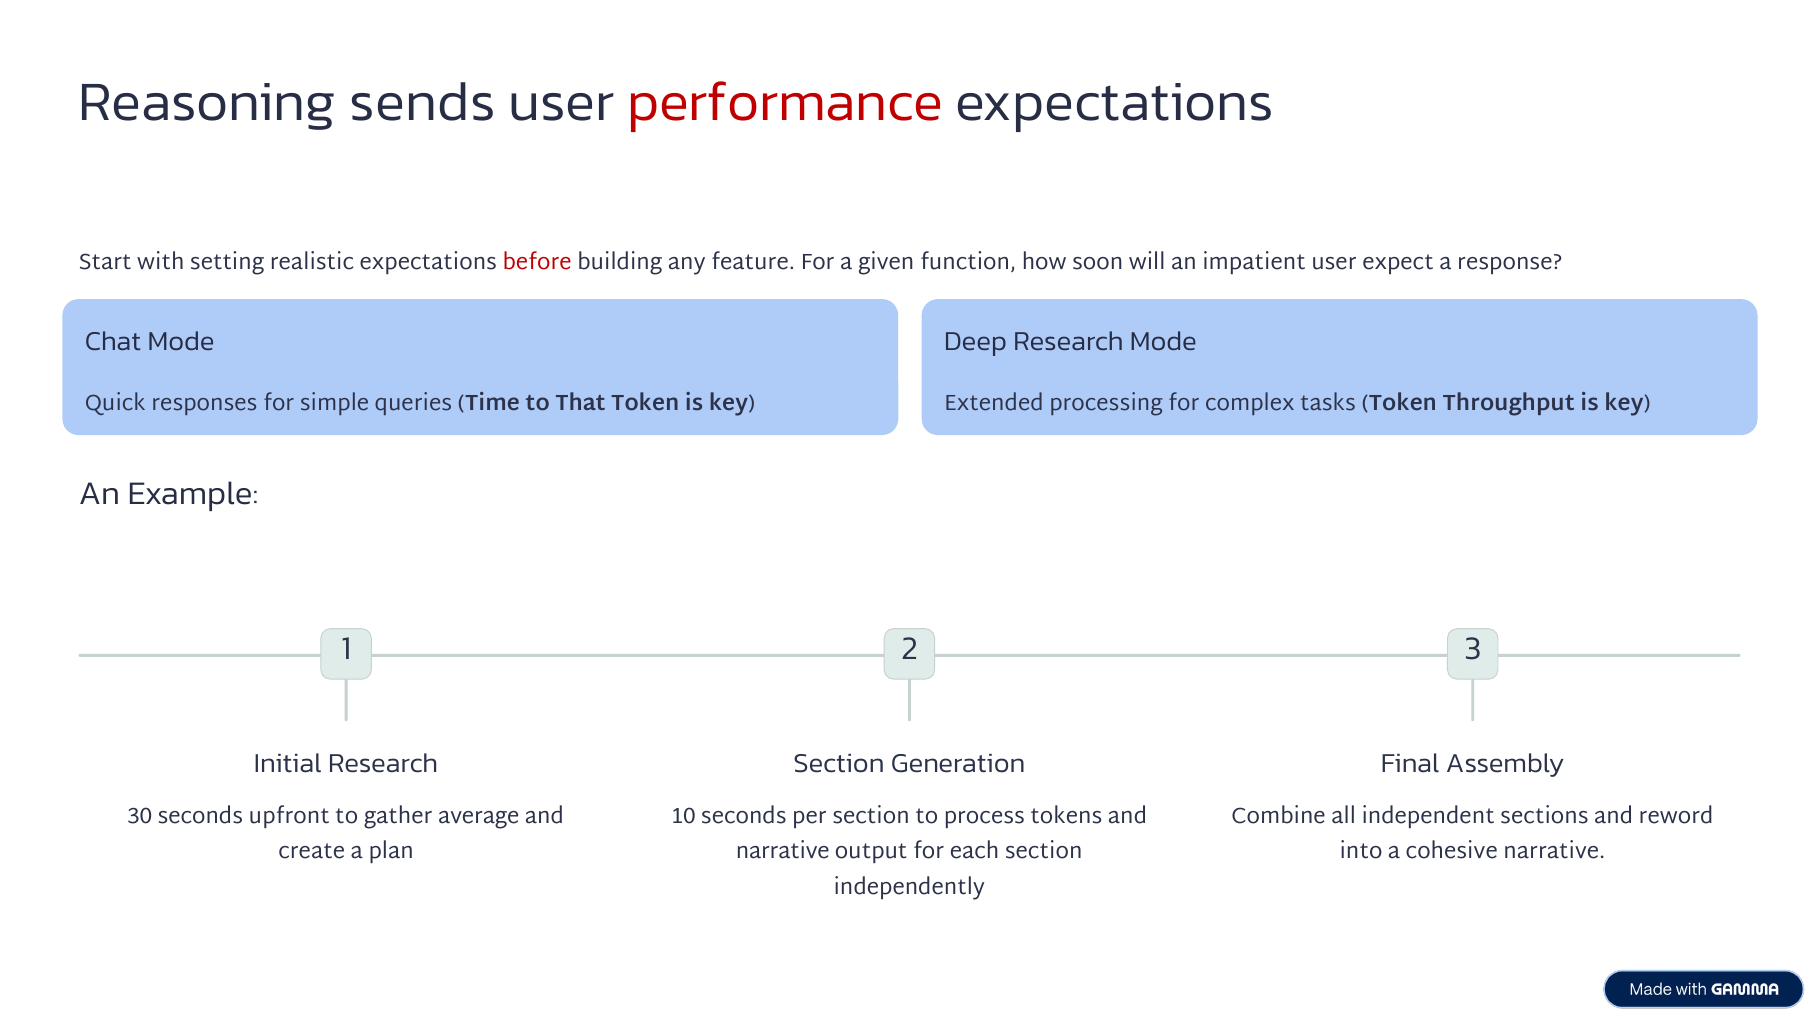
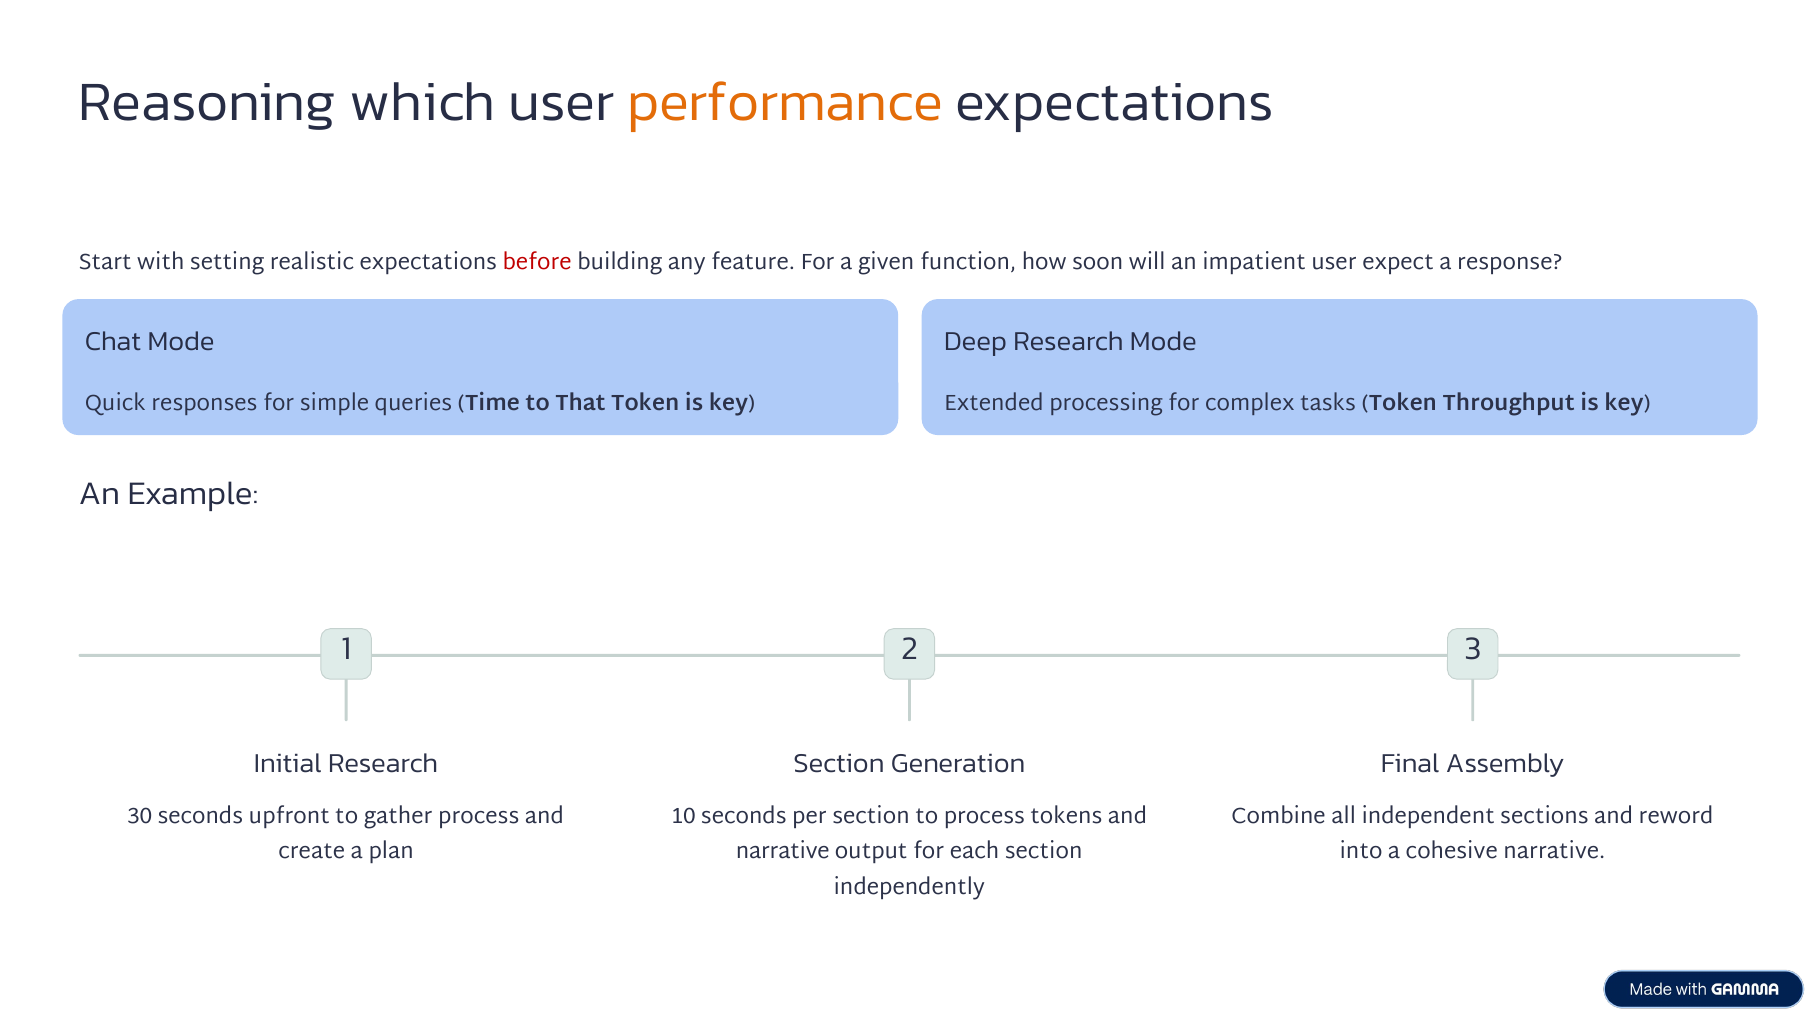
sends: sends -> which
performance colour: red -> orange
gather average: average -> process
